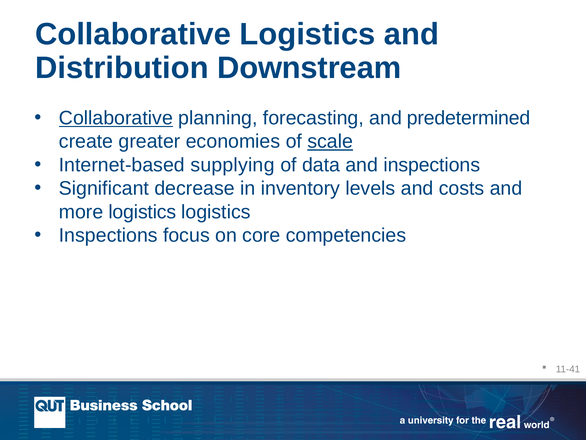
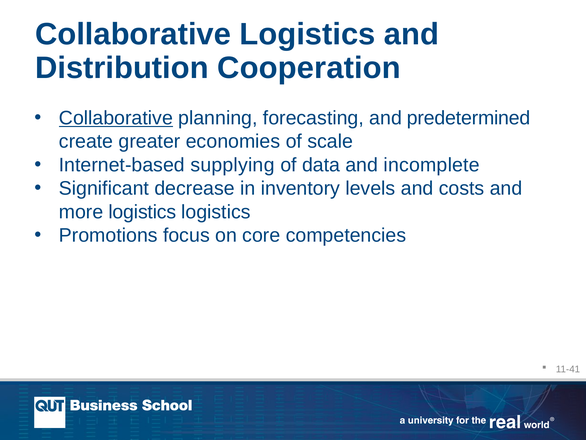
Downstream: Downstream -> Cooperation
scale underline: present -> none
and inspections: inspections -> incomplete
Inspections at (108, 235): Inspections -> Promotions
